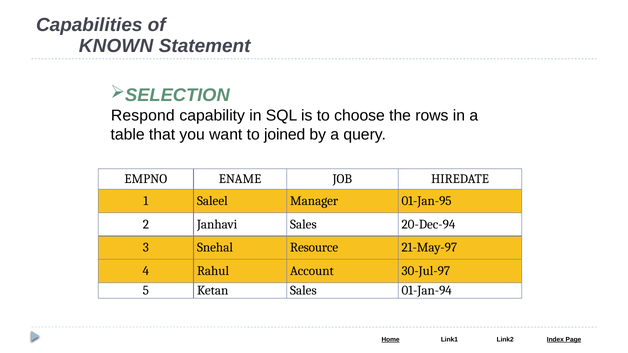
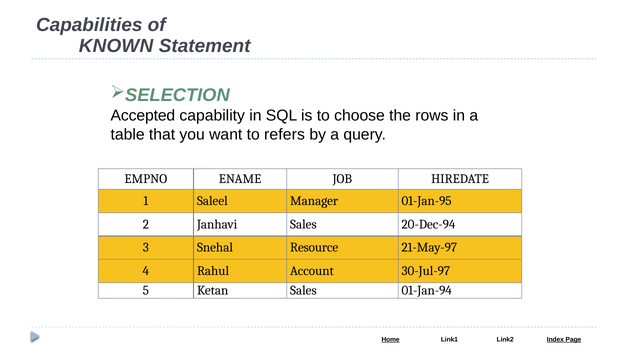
Respond: Respond -> Accepted
joined: joined -> refers
